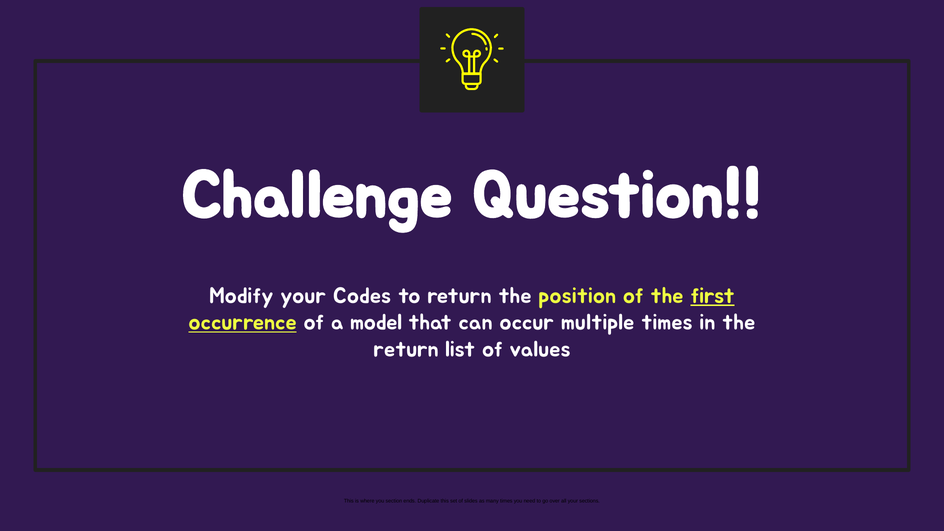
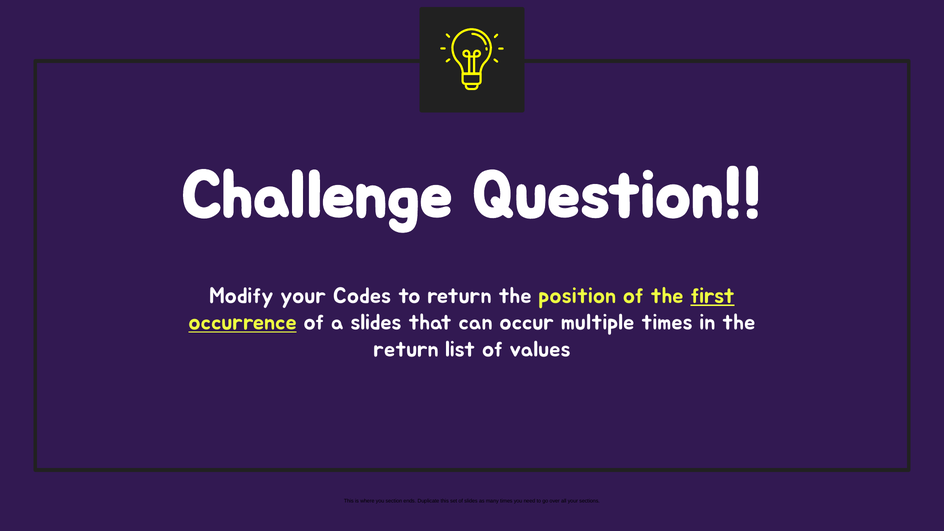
a model: model -> slides
